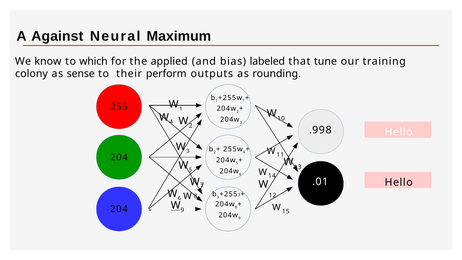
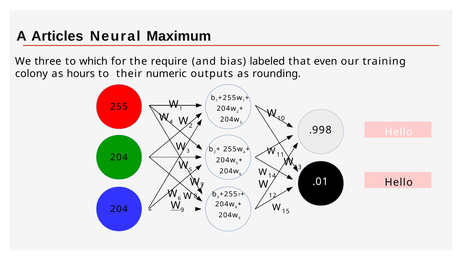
Against: Against -> Articles
know: know -> three
applied: applied -> require
tune: tune -> even
sense: sense -> hours
perform: perform -> numeric
